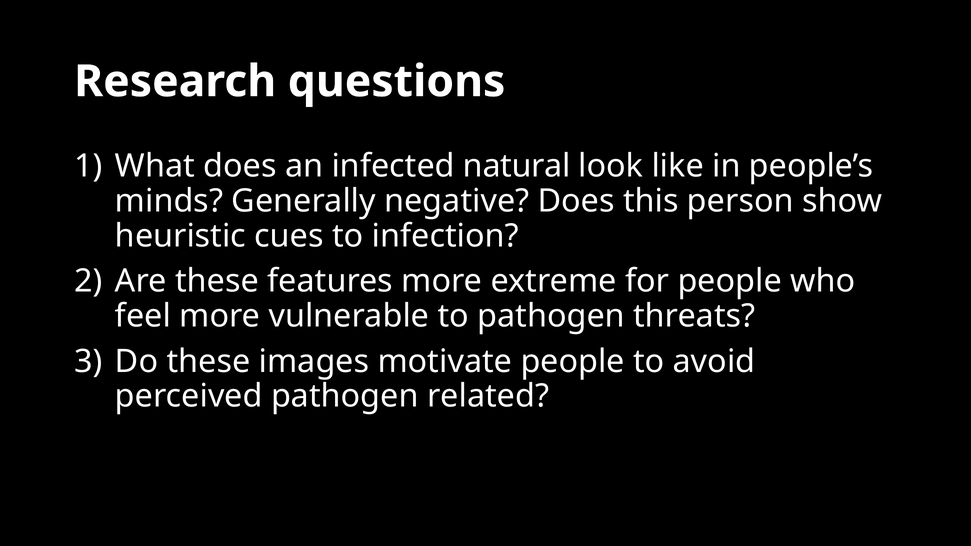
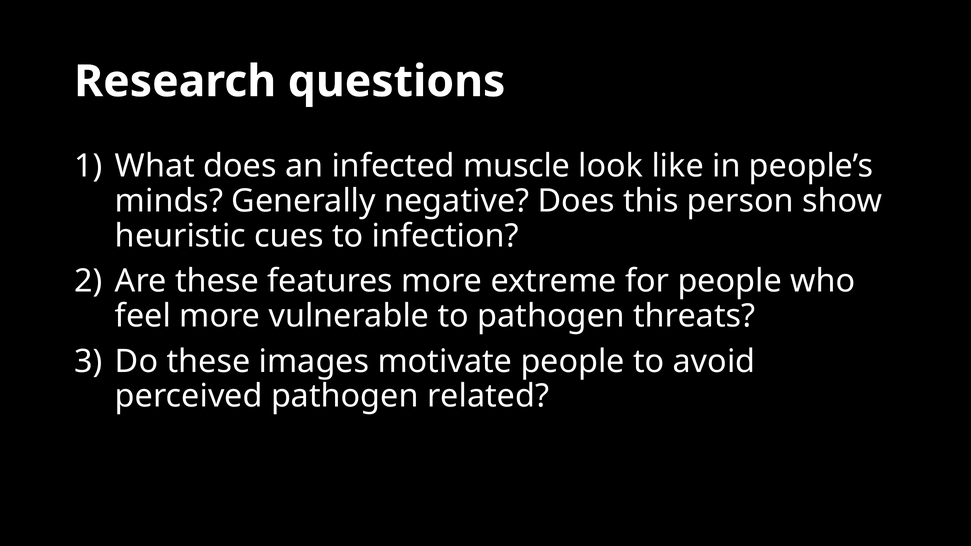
natural: natural -> muscle
